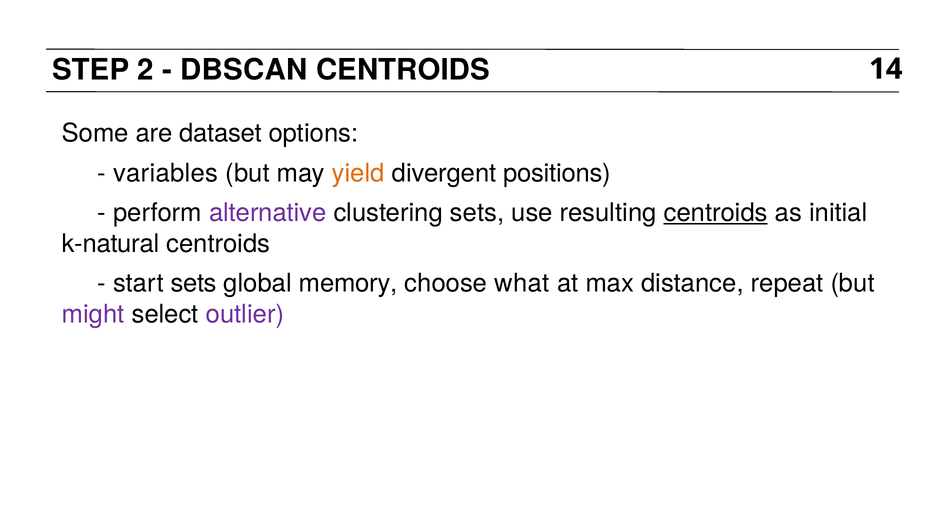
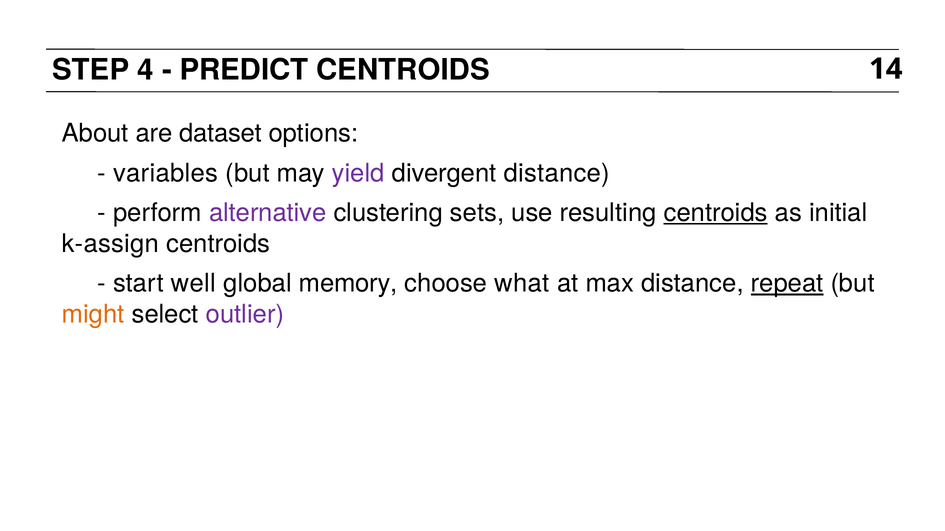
2: 2 -> 4
DBSCAN: DBSCAN -> PREDICT
Some: Some -> About
yield colour: orange -> purple
divergent positions: positions -> distance
k-natural: k-natural -> k-assign
start sets: sets -> well
repeat underline: none -> present
might colour: purple -> orange
